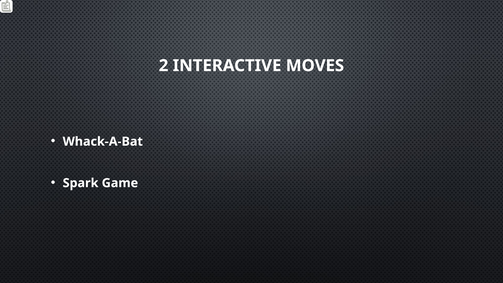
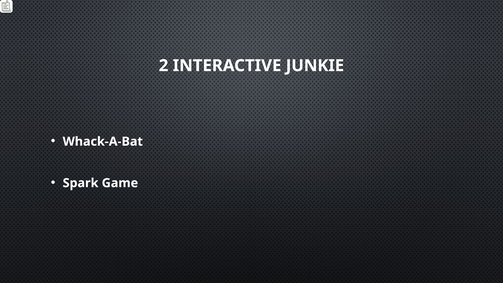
MOVES: MOVES -> JUNKIE
